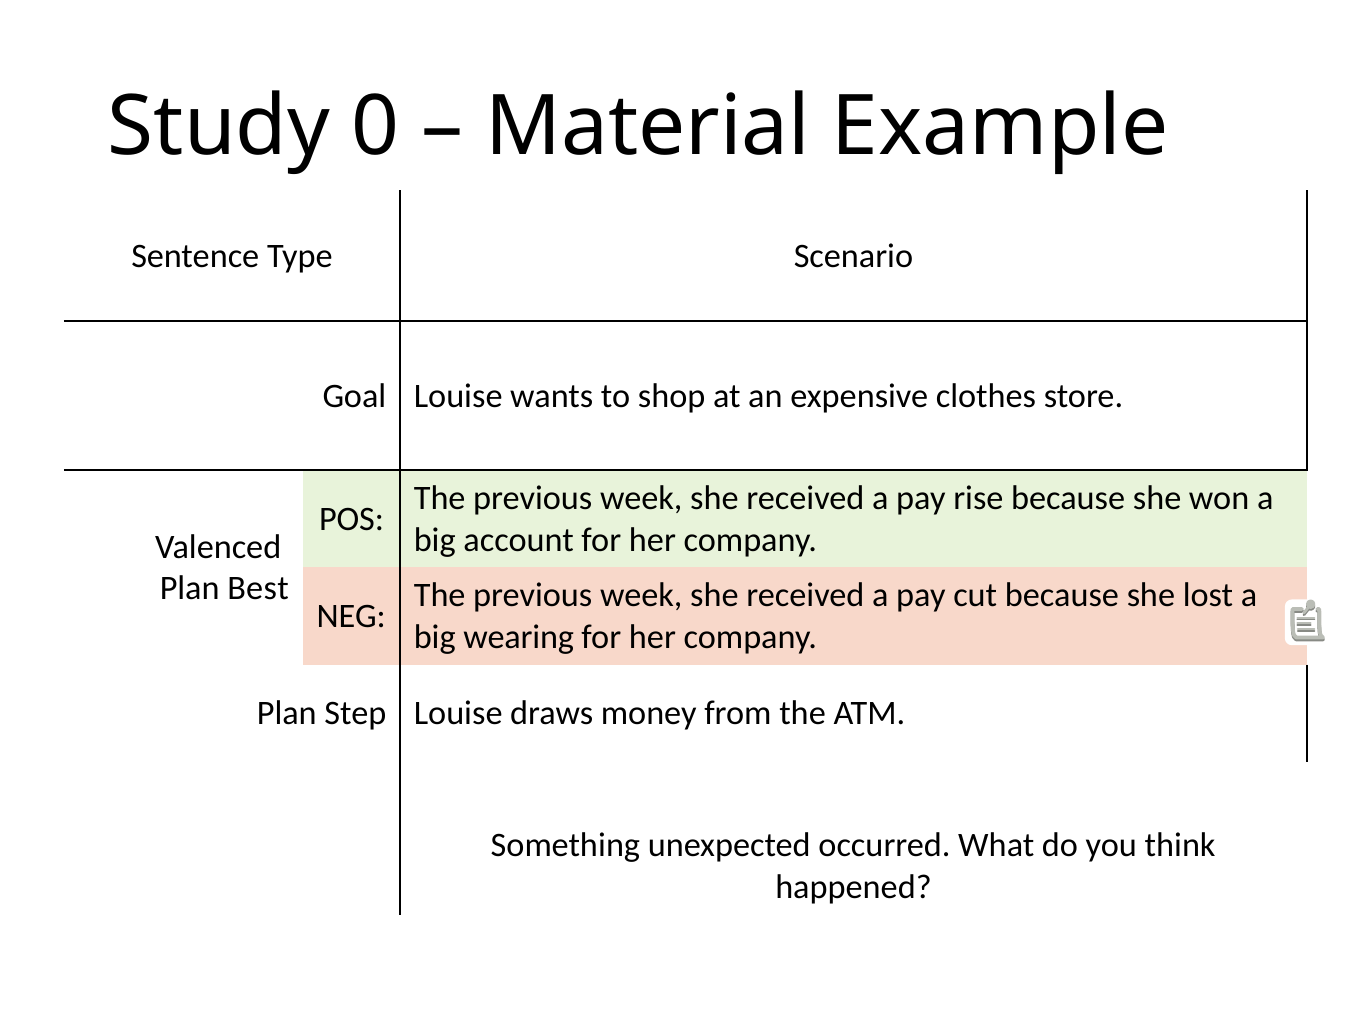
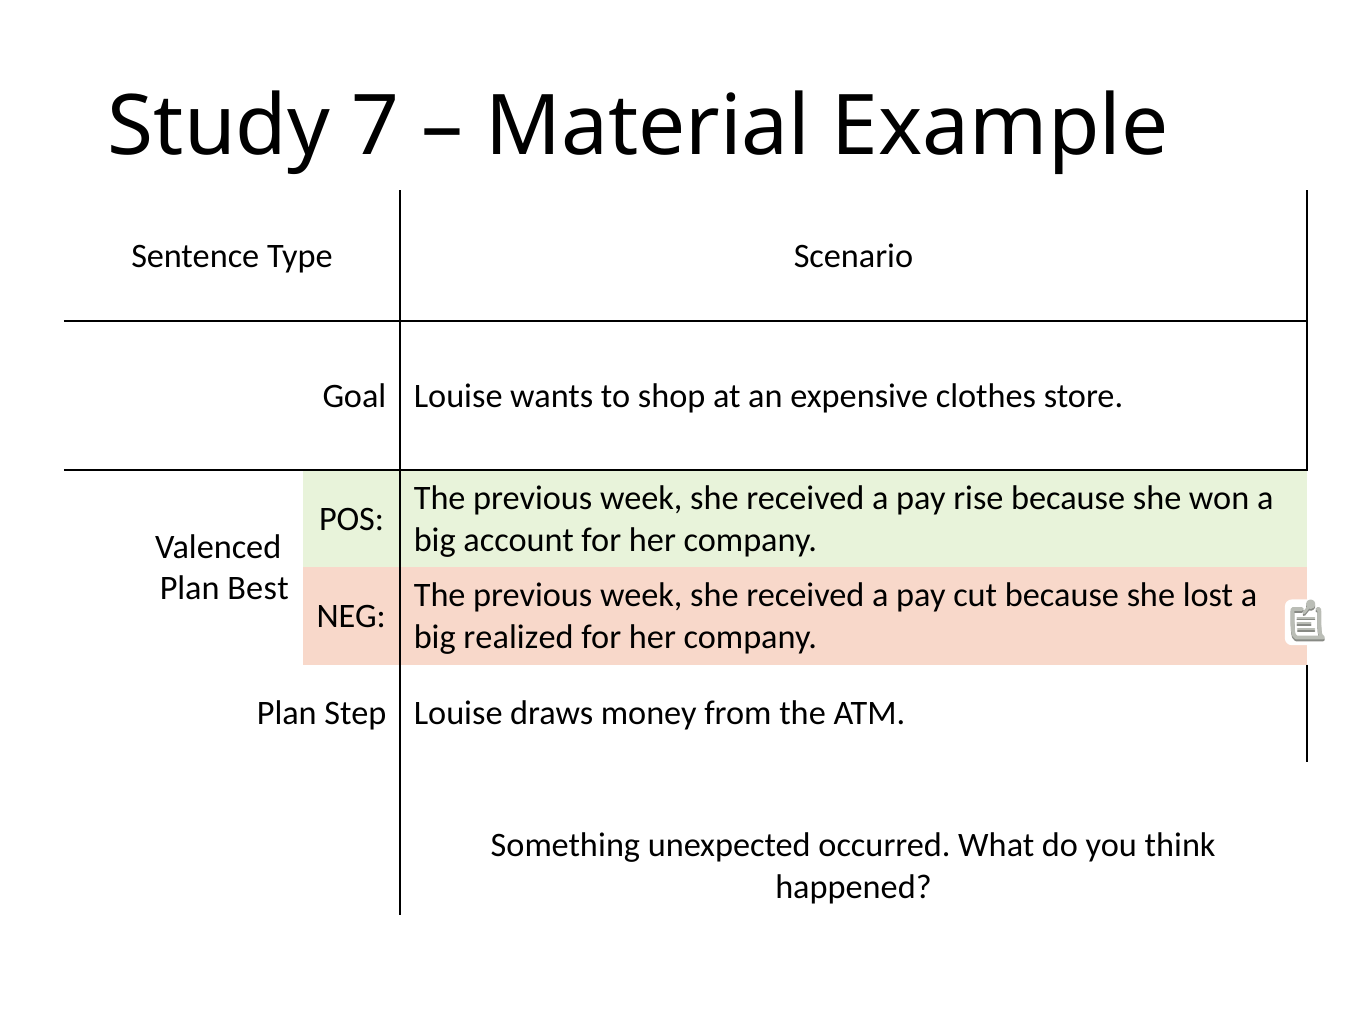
0: 0 -> 7
wearing: wearing -> realized
